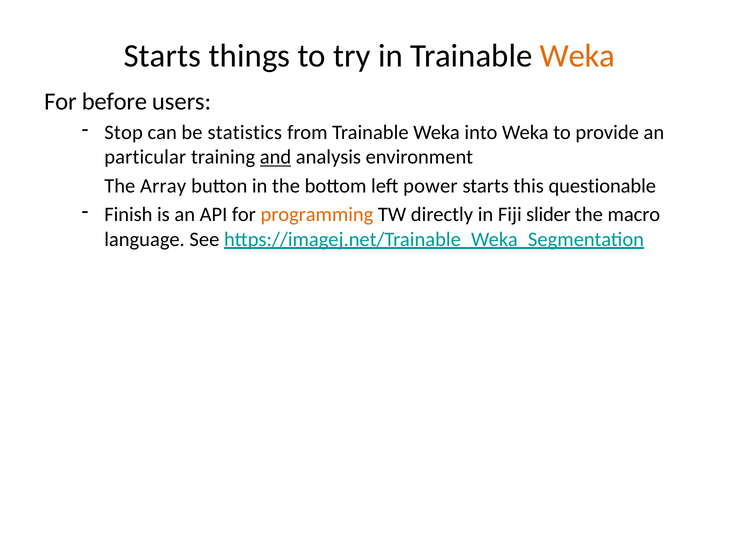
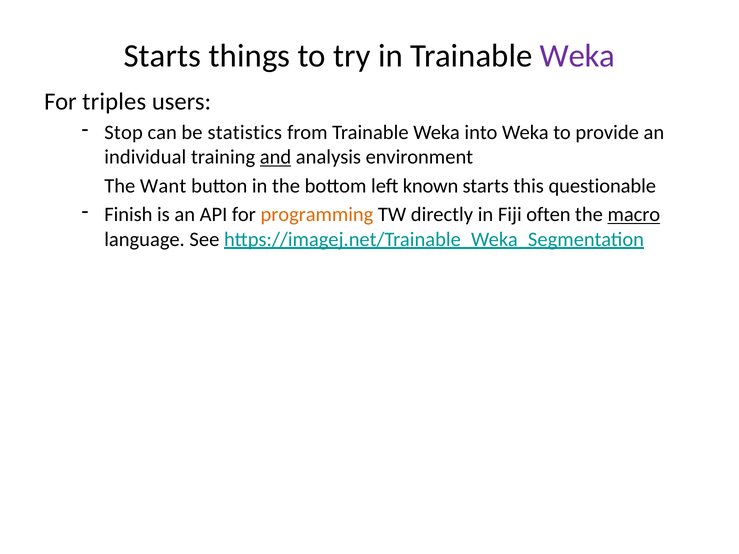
Weka at (577, 56) colour: orange -> purple
before: before -> triples
particular: particular -> individual
Array: Array -> Want
power: power -> known
slider: slider -> often
macro underline: none -> present
